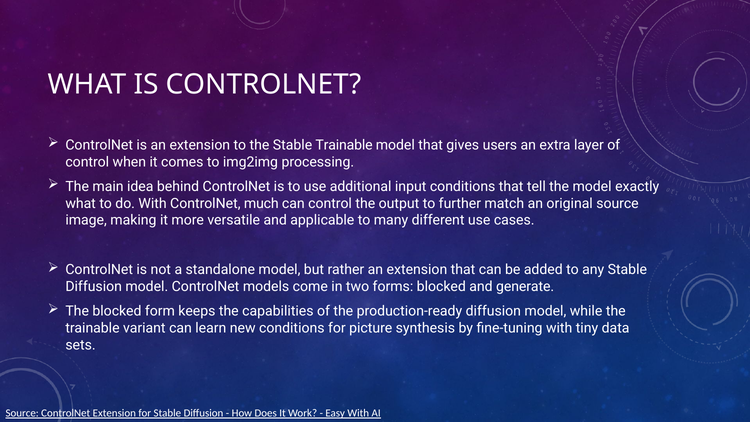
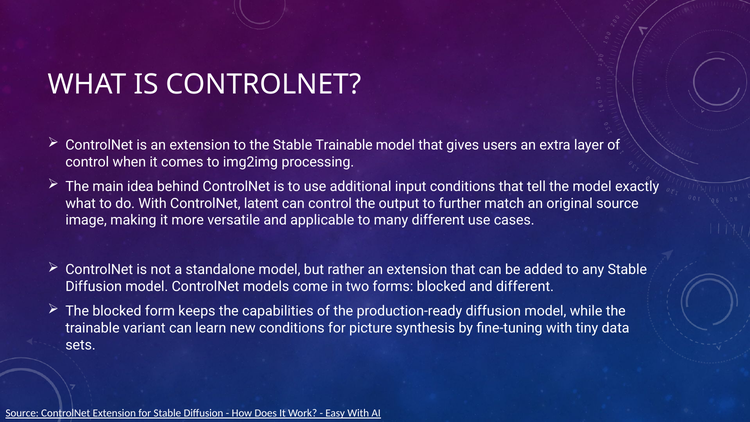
much: much -> latent
and generate: generate -> different
